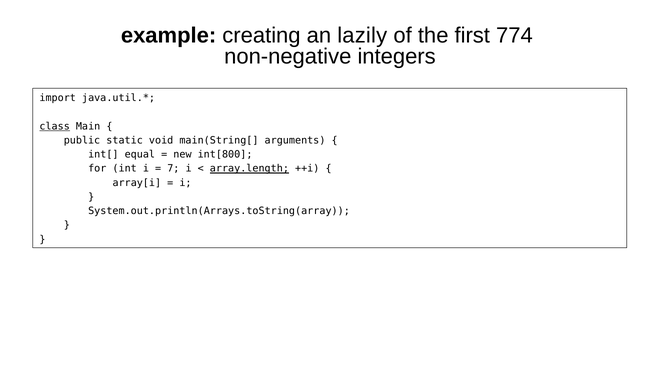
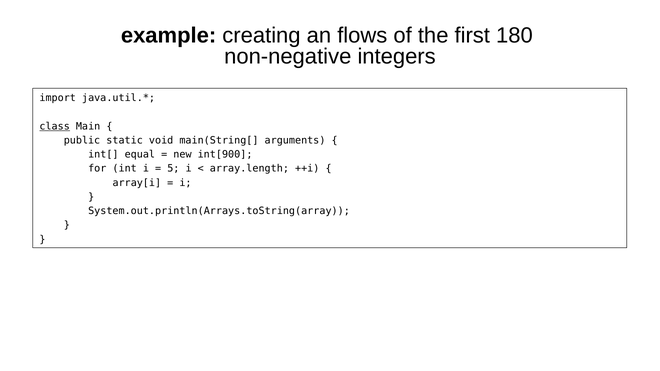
lazily: lazily -> flows
774: 774 -> 180
int[800: int[800 -> int[900
7: 7 -> 5
array.length underline: present -> none
